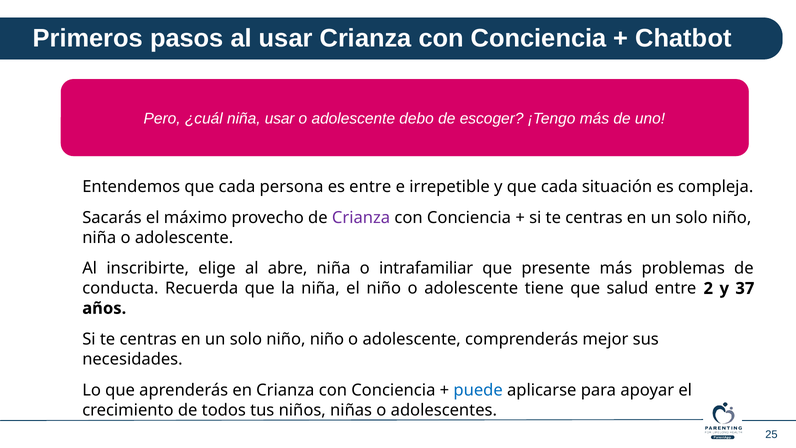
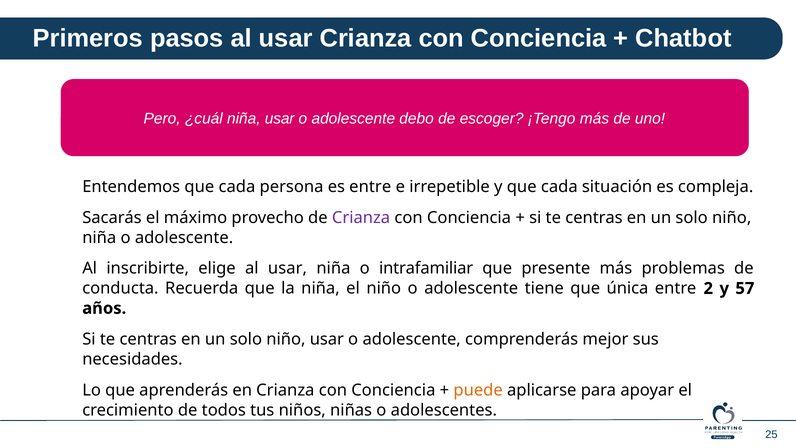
elige al abre: abre -> usar
salud: salud -> única
37: 37 -> 57
niño niño: niño -> usar
puede colour: blue -> orange
